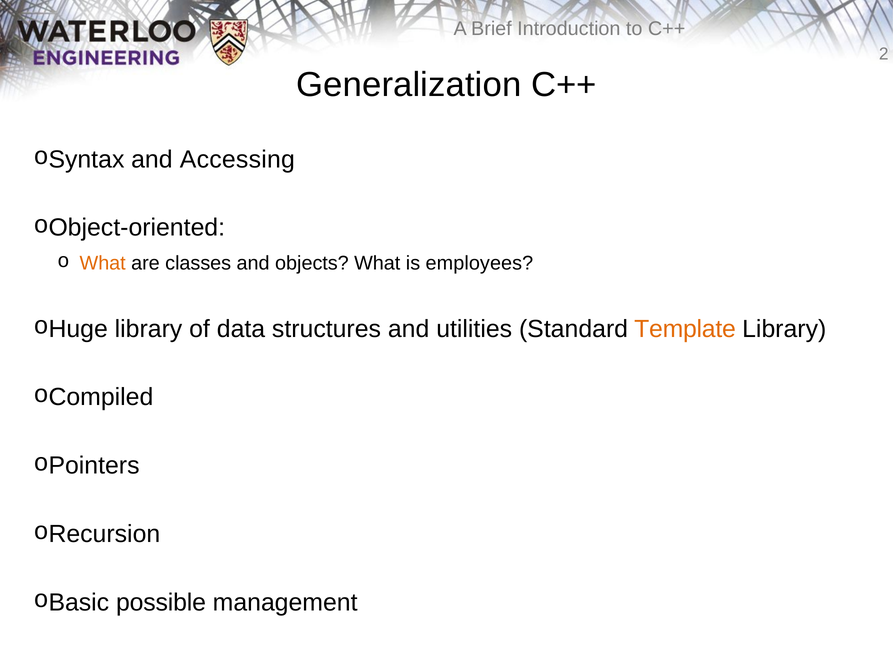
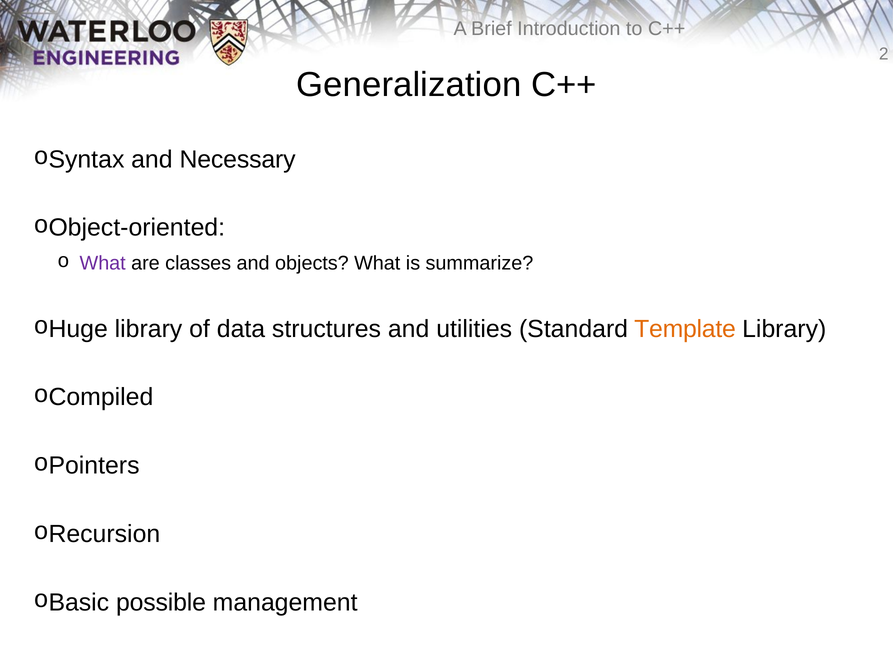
Accessing: Accessing -> Necessary
What at (103, 263) colour: orange -> purple
employees: employees -> summarize
